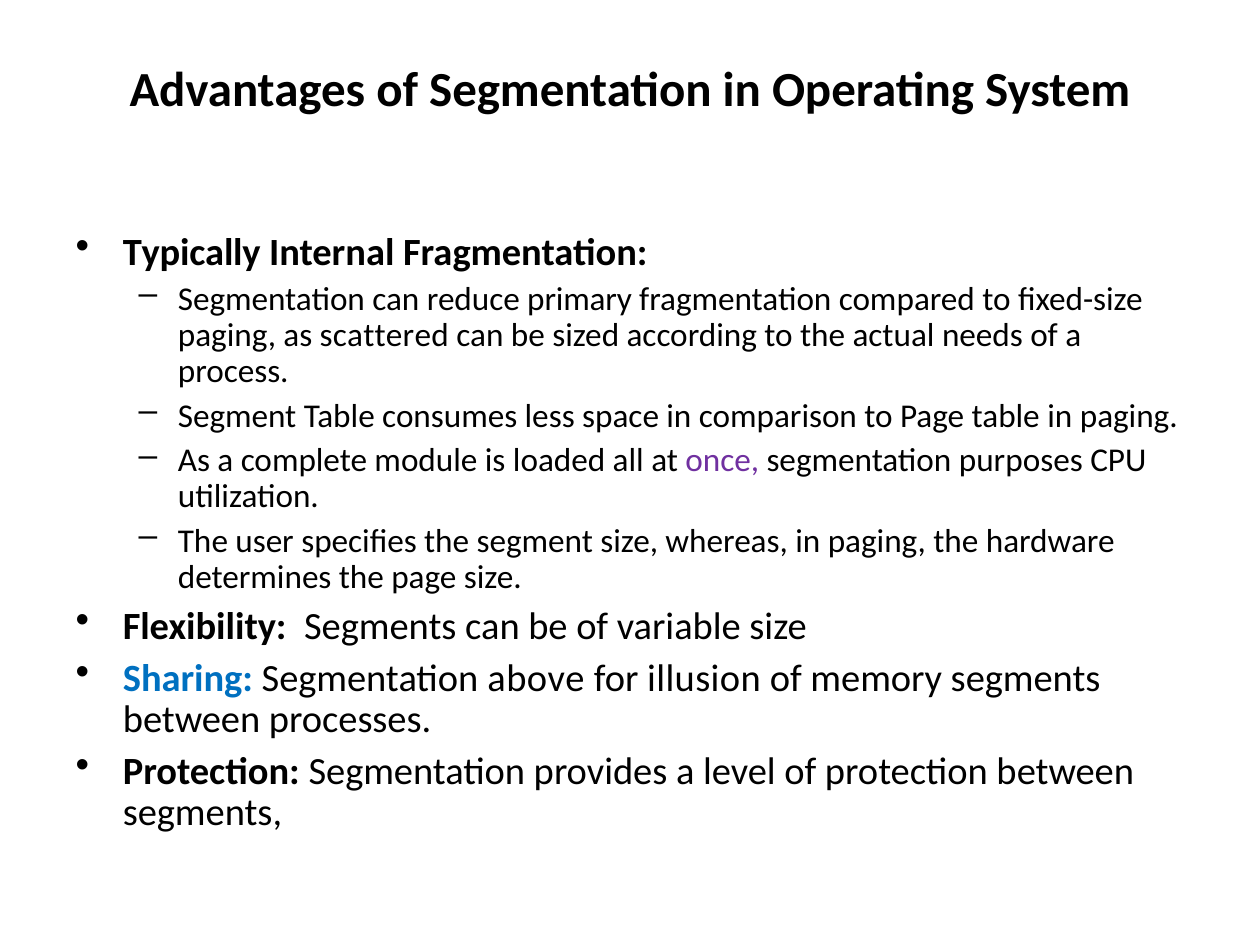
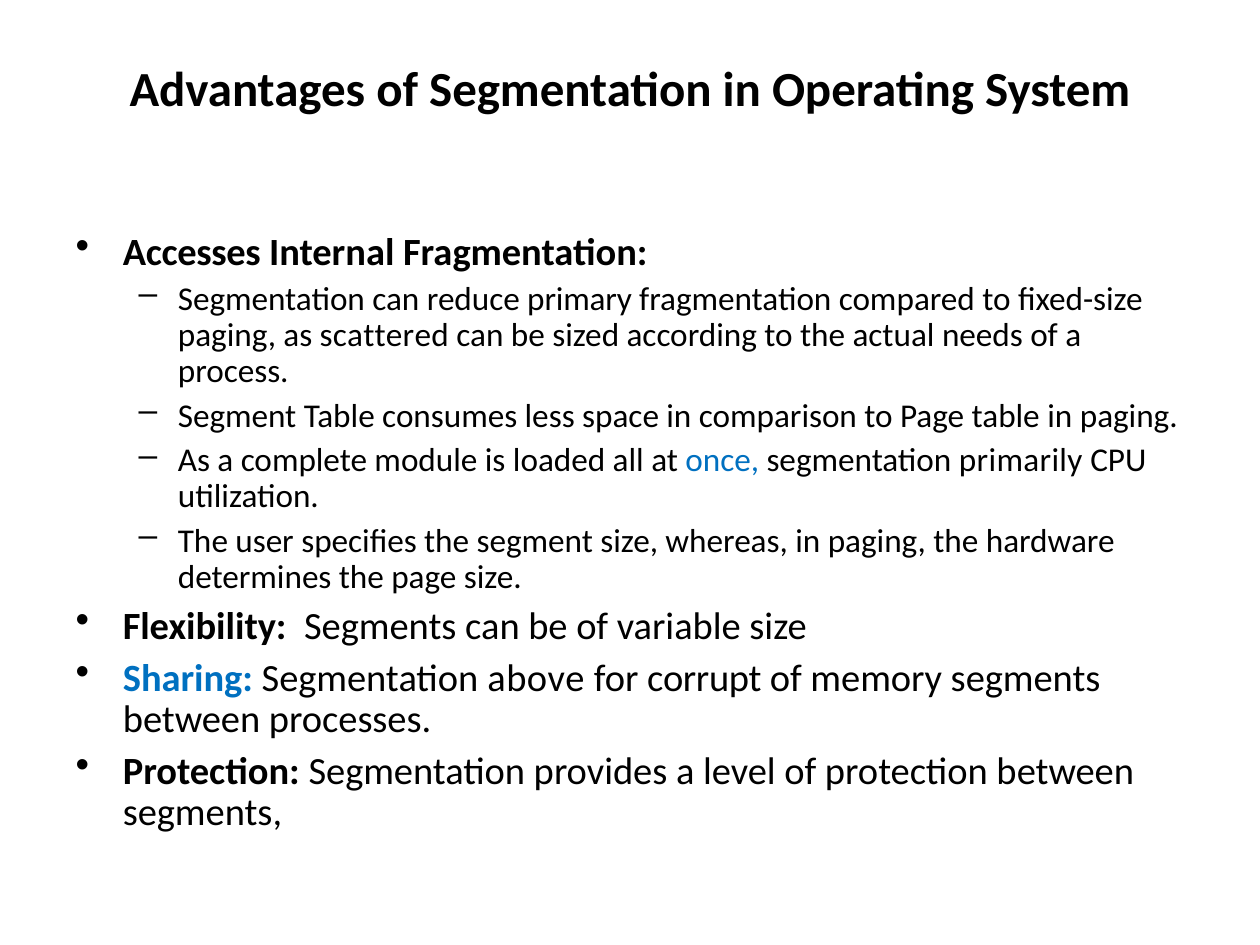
Typically: Typically -> Accesses
once colour: purple -> blue
purposes: purposes -> primarily
illusion: illusion -> corrupt
